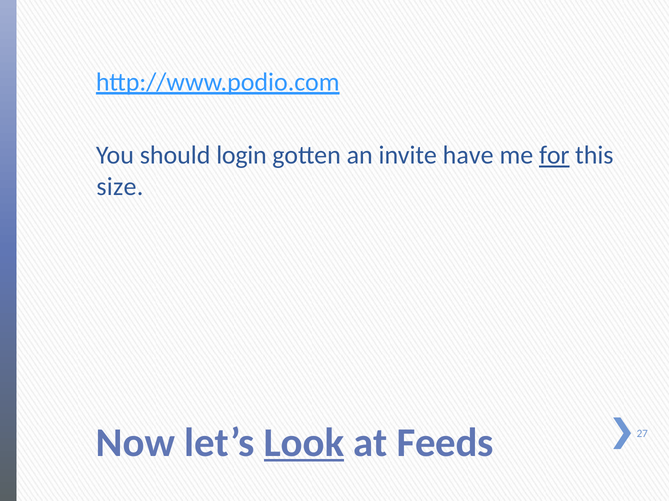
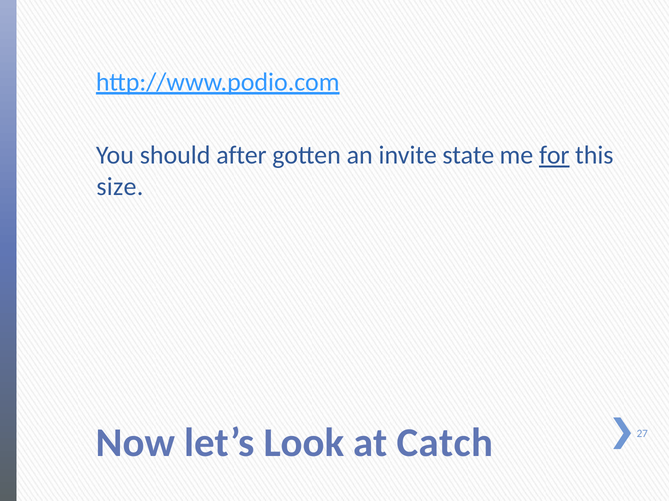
login: login -> after
have: have -> state
Look underline: present -> none
Feeds: Feeds -> Catch
